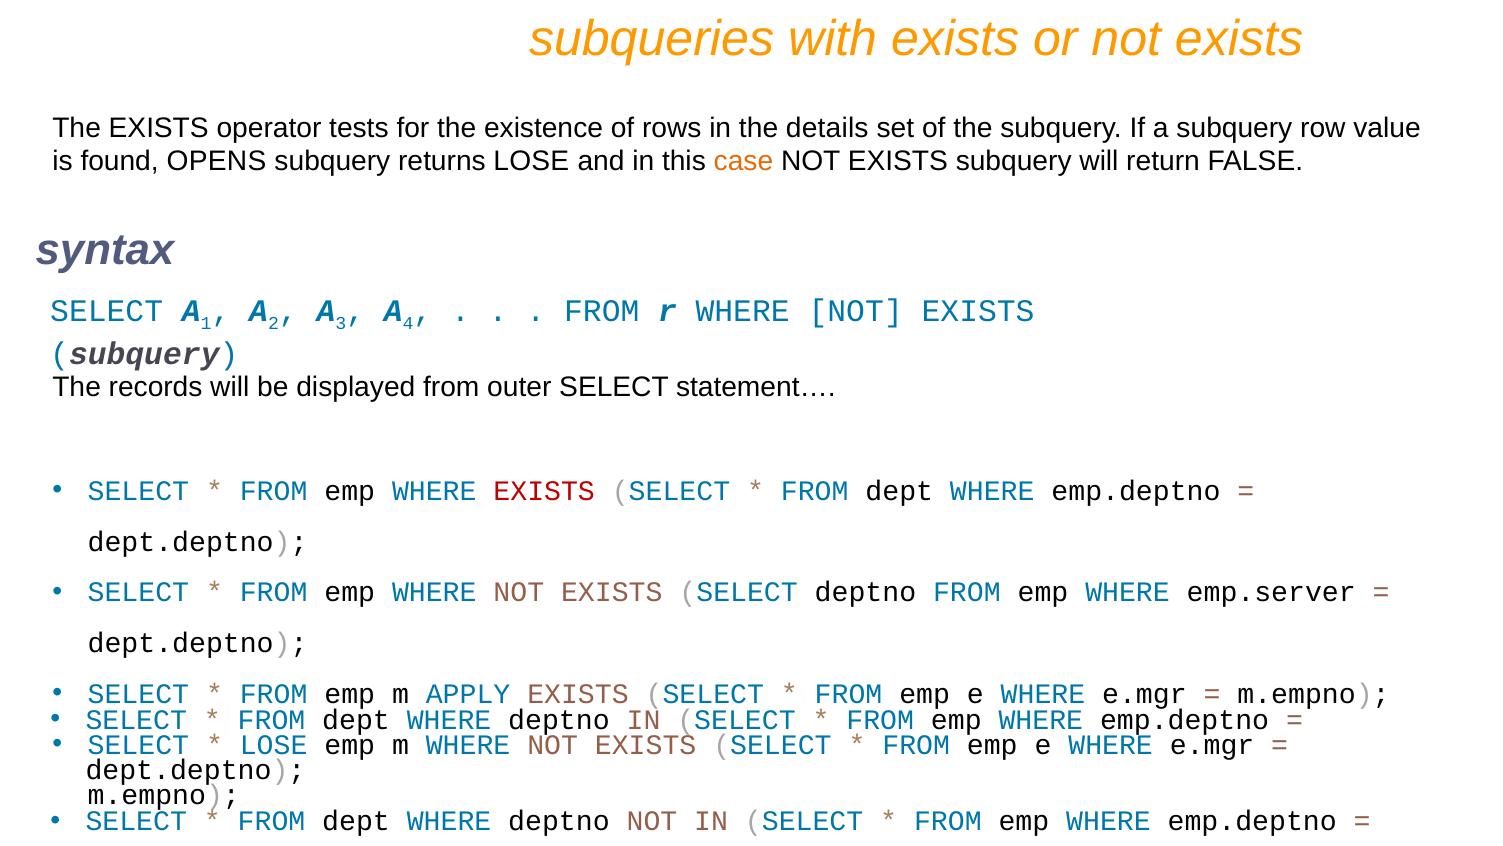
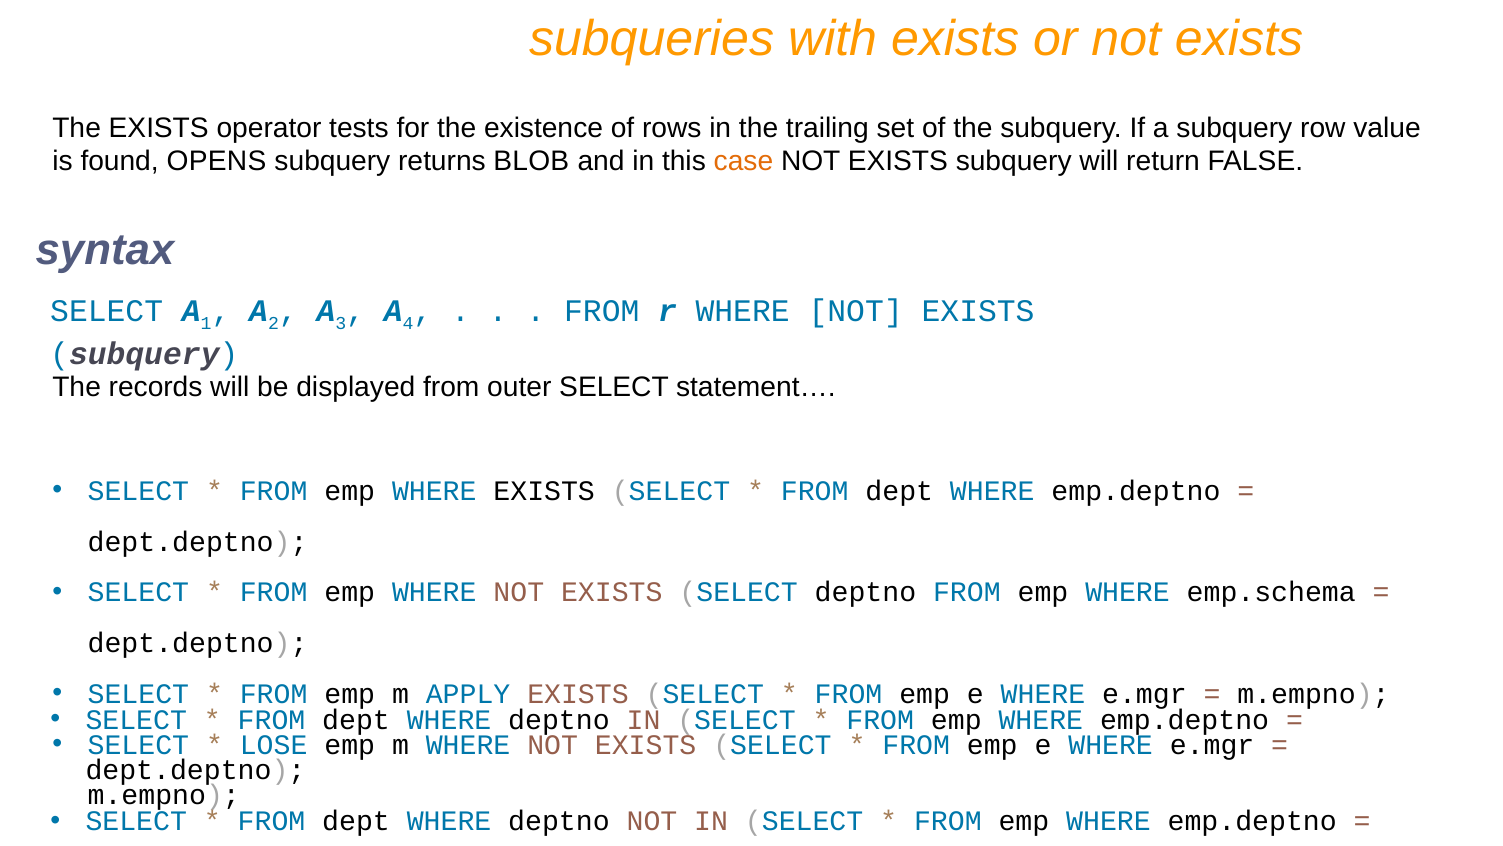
details: details -> trailing
returns LOSE: LOSE -> BLOB
EXISTS at (544, 491) colour: red -> black
emp.server: emp.server -> emp.schema
